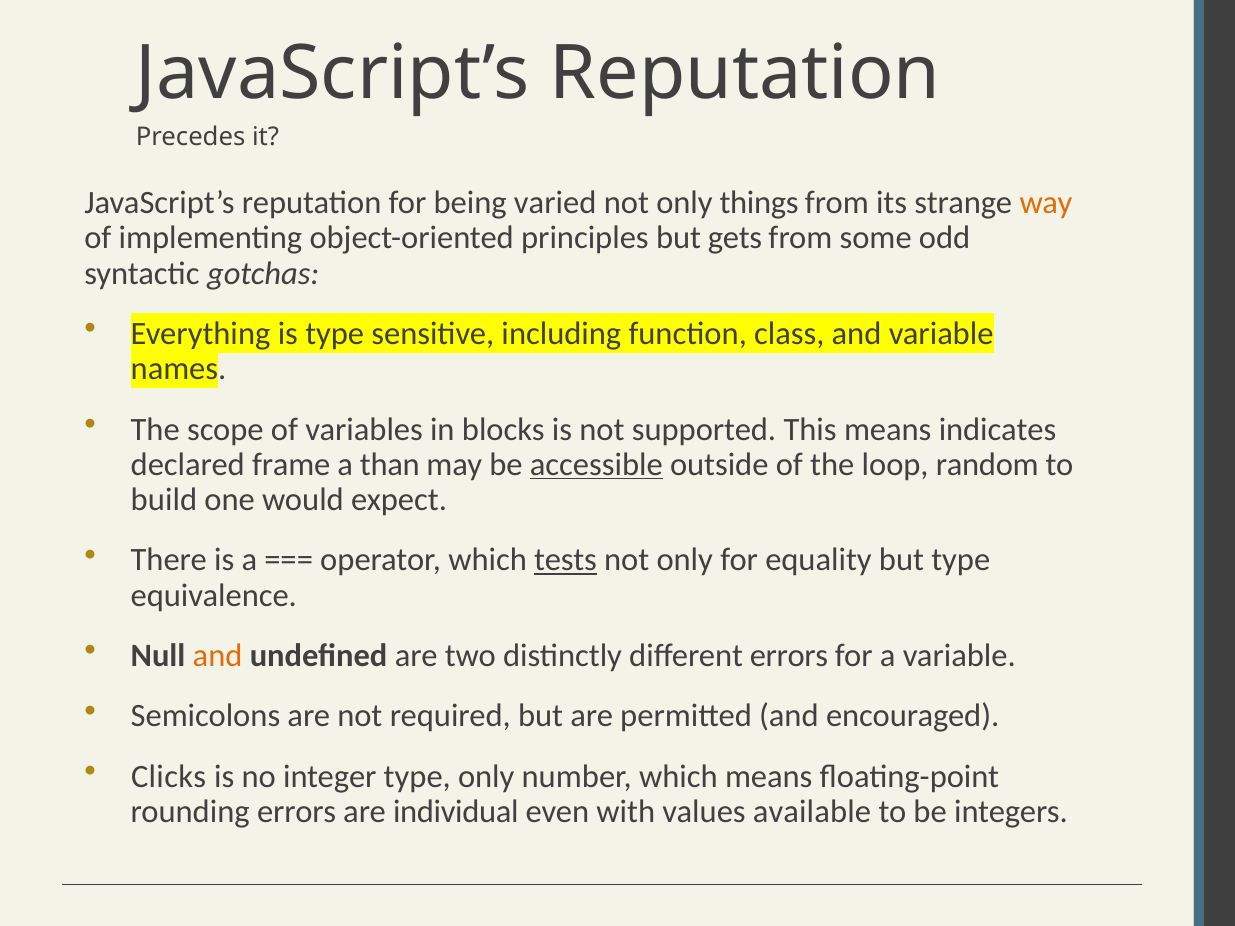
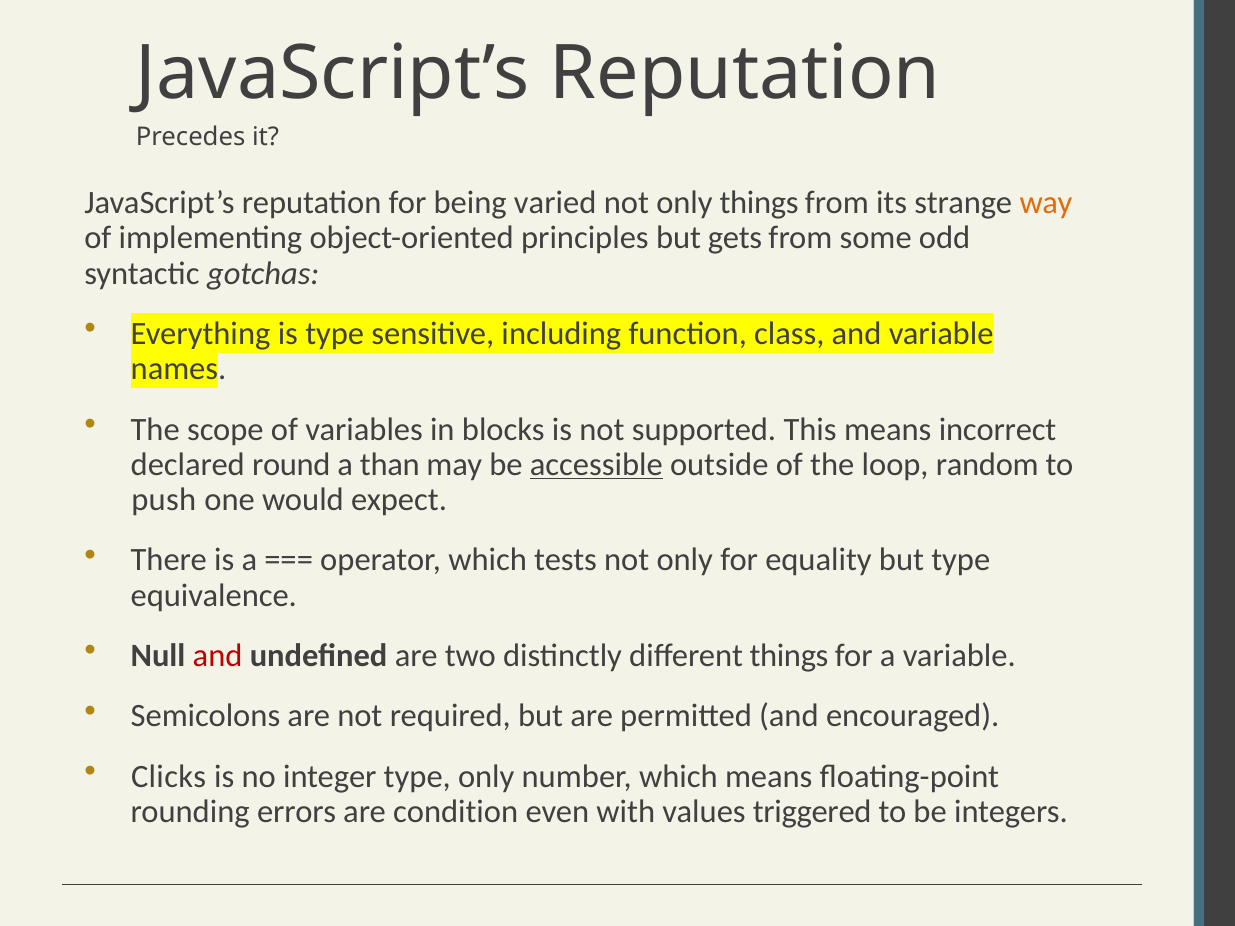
indicates: indicates -> incorrect
frame: frame -> round
build: build -> push
tests underline: present -> none
and at (218, 656) colour: orange -> red
different errors: errors -> things
individual: individual -> condition
available: available -> triggered
